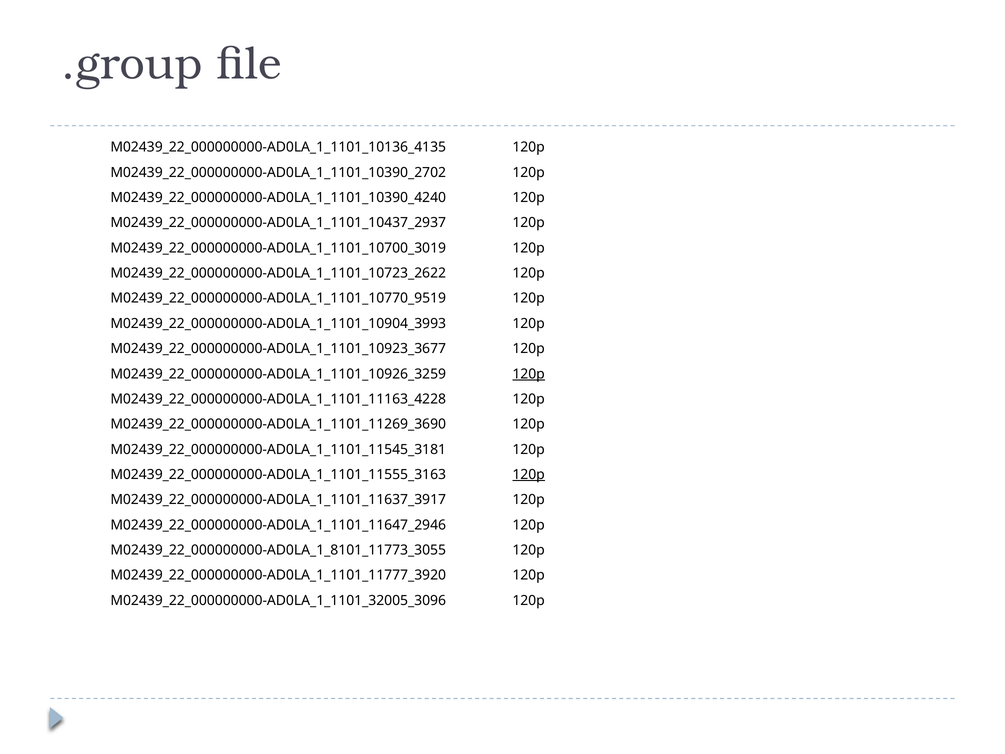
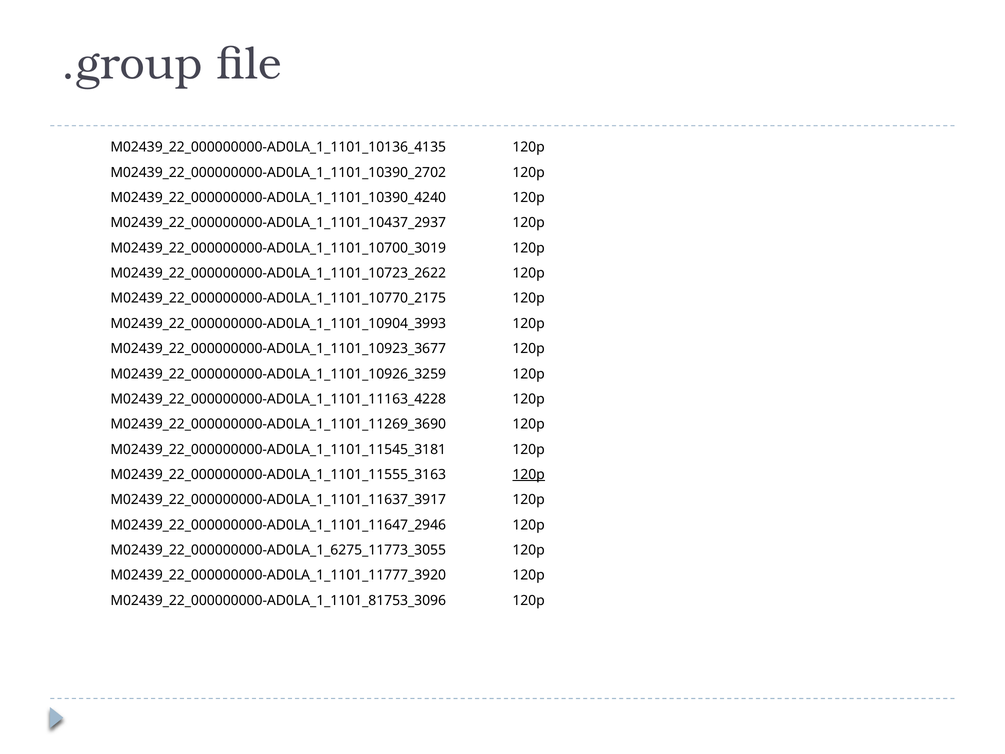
M02439_22_000000000-AD0LA_1_1101_10770_9519: M02439_22_000000000-AD0LA_1_1101_10770_9519 -> M02439_22_000000000-AD0LA_1_1101_10770_2175
120p at (529, 374) underline: present -> none
M02439_22_000000000-AD0LA_1_8101_11773_3055: M02439_22_000000000-AD0LA_1_8101_11773_3055 -> M02439_22_000000000-AD0LA_1_6275_11773_3055
M02439_22_000000000-AD0LA_1_1101_32005_3096: M02439_22_000000000-AD0LA_1_1101_32005_3096 -> M02439_22_000000000-AD0LA_1_1101_81753_3096
